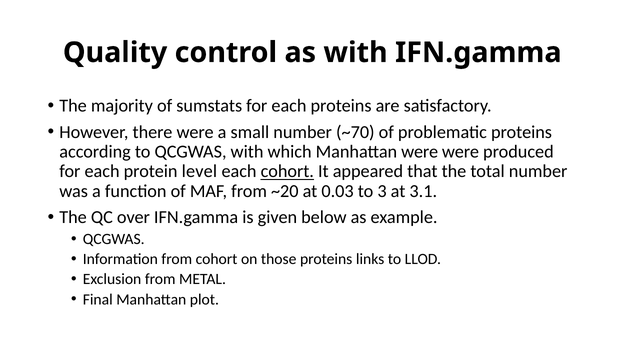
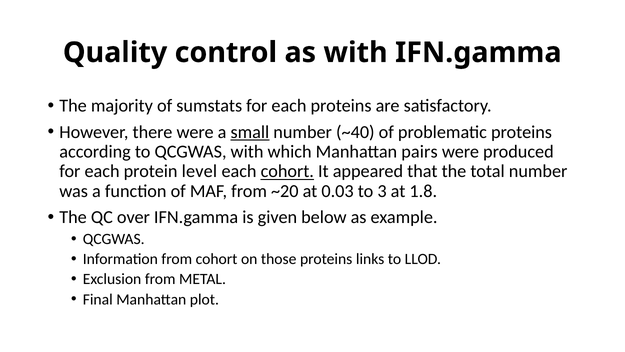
small underline: none -> present
~70: ~70 -> ~40
Manhattan were: were -> pairs
3.1: 3.1 -> 1.8
